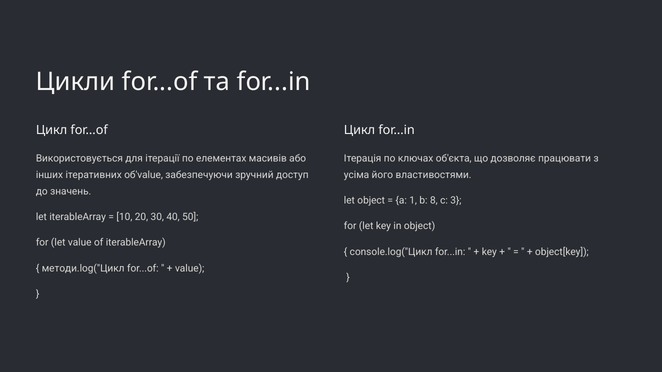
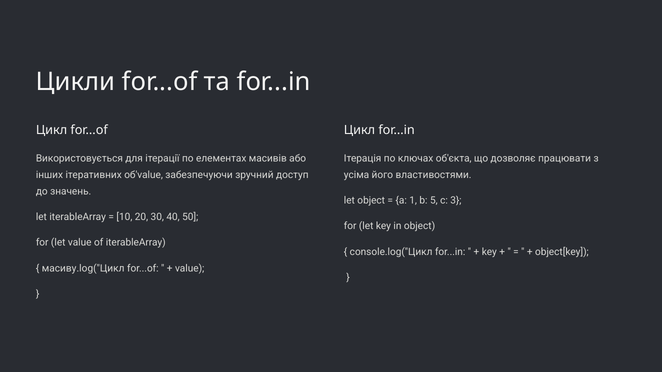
8: 8 -> 5
методи.log("Цикл: методи.log("Цикл -> масиву.log("Цикл
